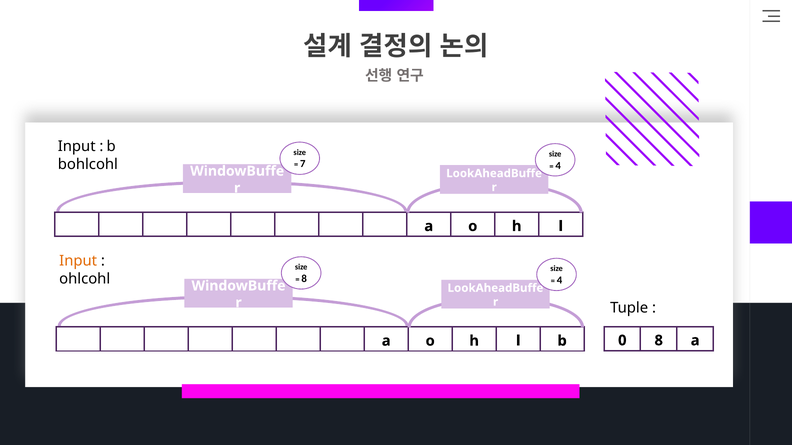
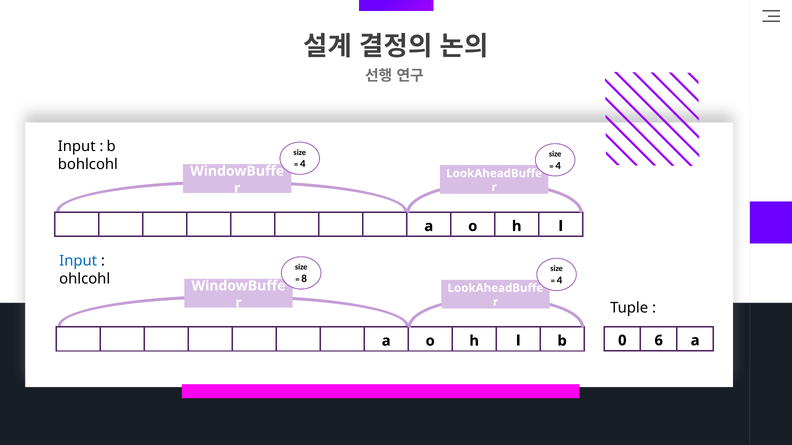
7 at (303, 164): 7 -> 4
Input at (78, 261) colour: orange -> blue
0 8: 8 -> 6
